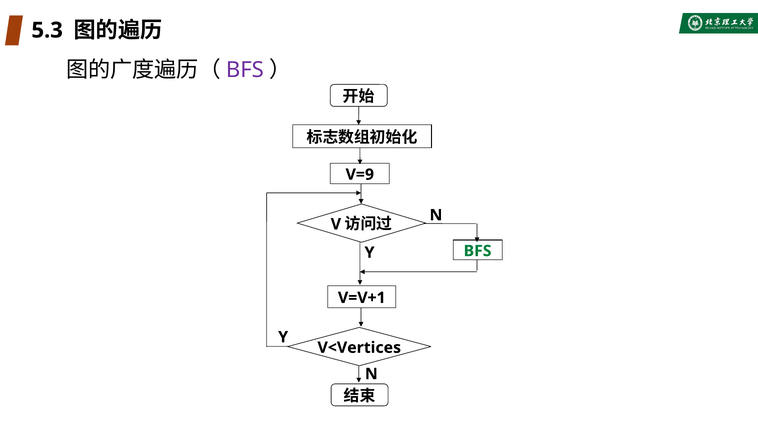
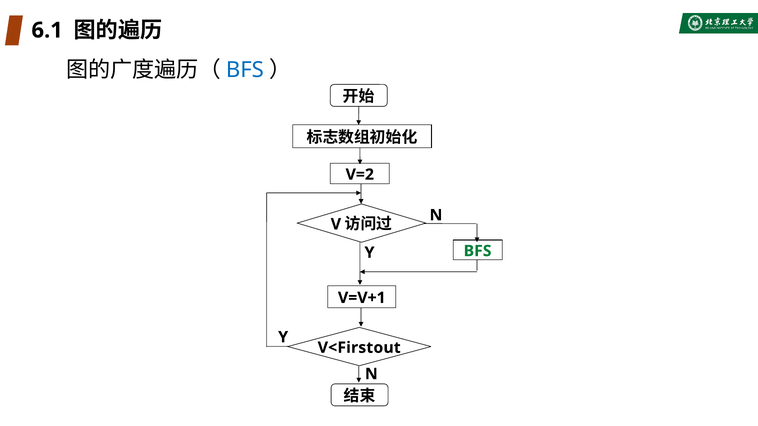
5.3: 5.3 -> 6.1
BFS at (245, 70) colour: purple -> blue
V=9: V=9 -> V=2
V<Vertices: V<Vertices -> V<Firstout
